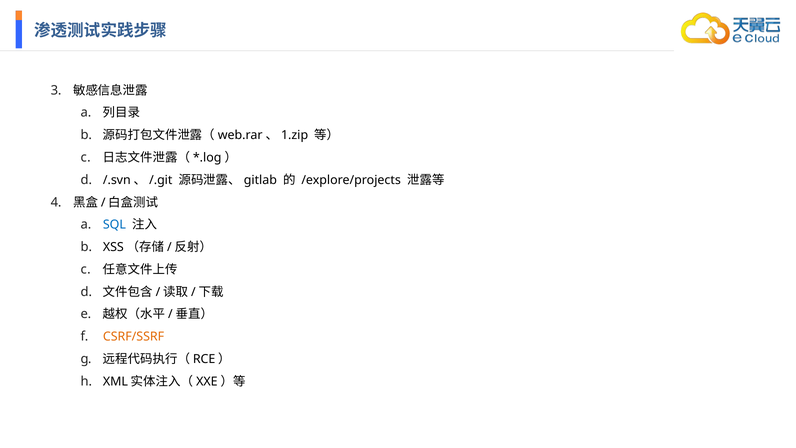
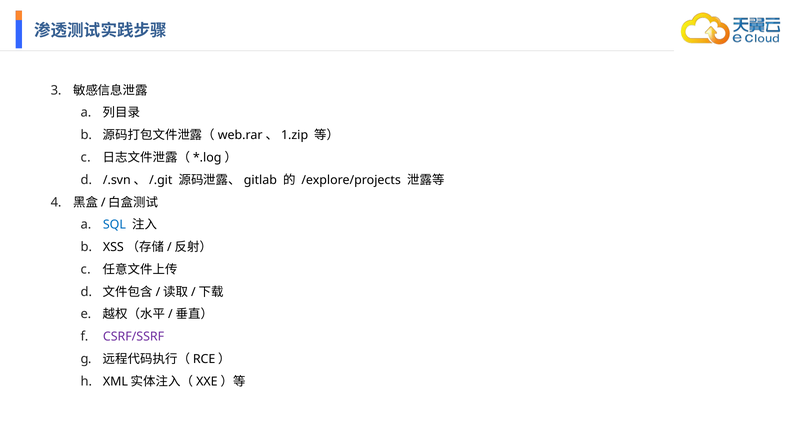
CSRF/SSRF colour: orange -> purple
